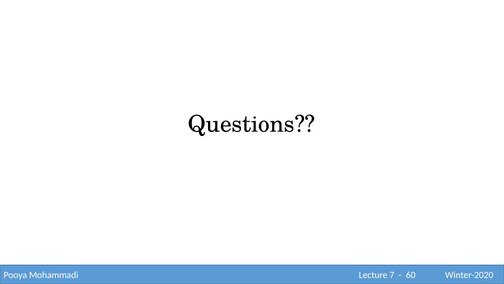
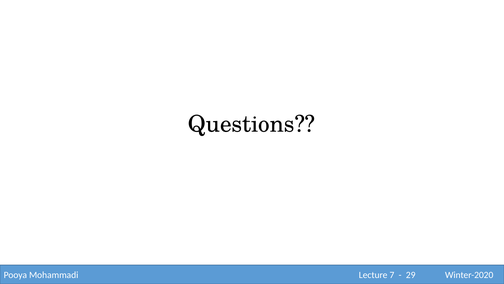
60: 60 -> 29
